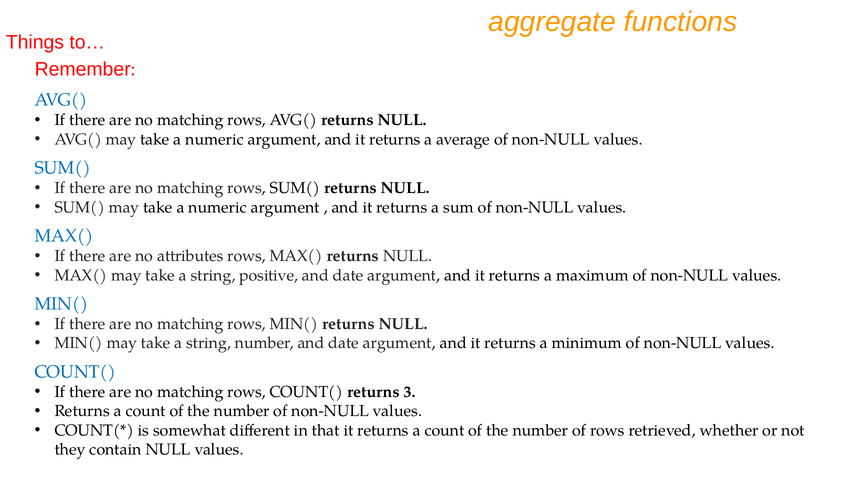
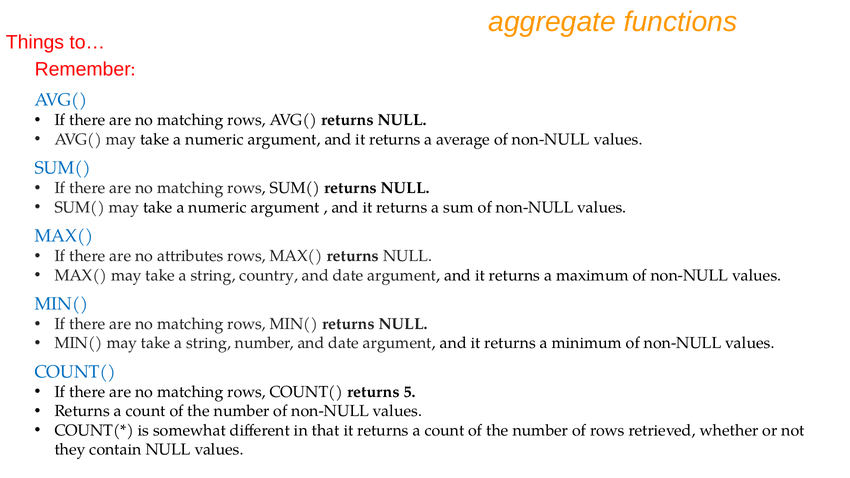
positive: positive -> country
3: 3 -> 5
